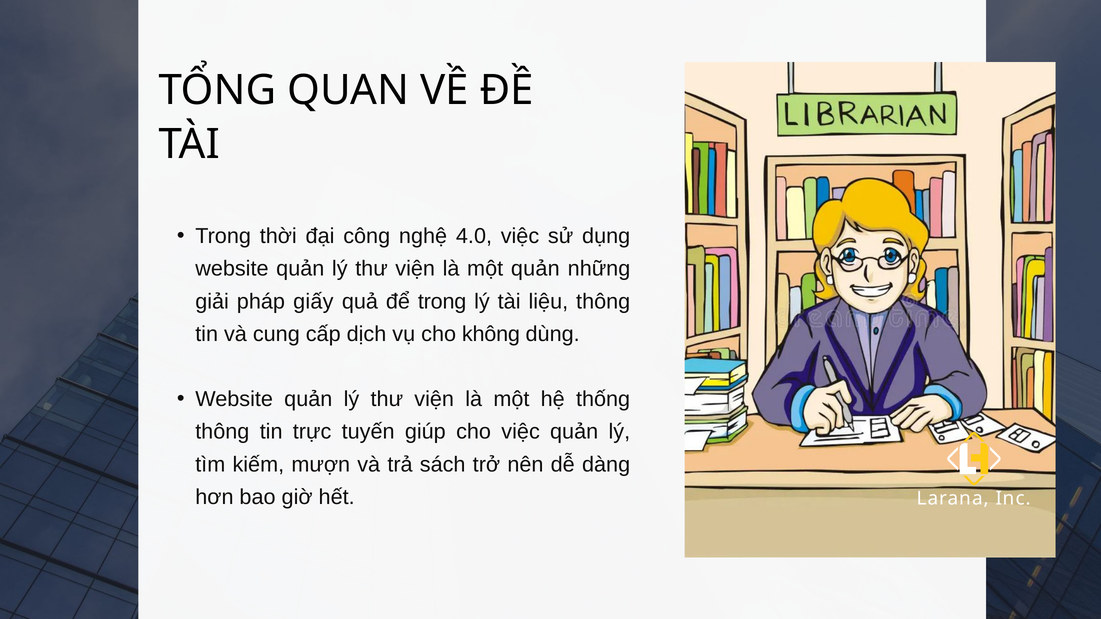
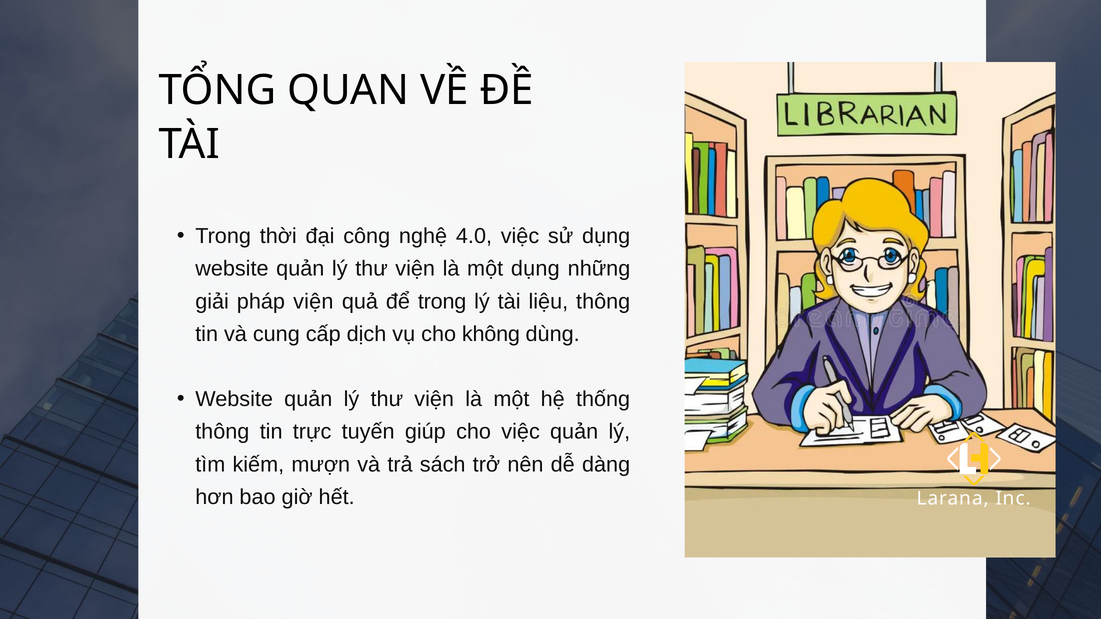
một quản: quản -> dụng
pháp giấy: giấy -> viện
